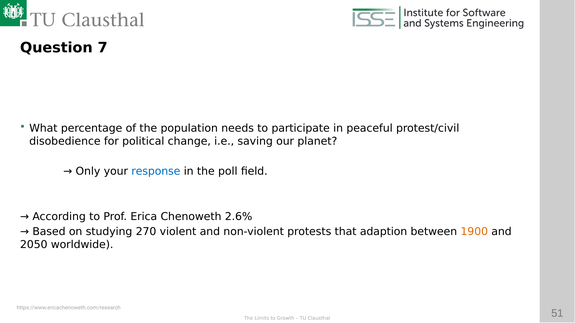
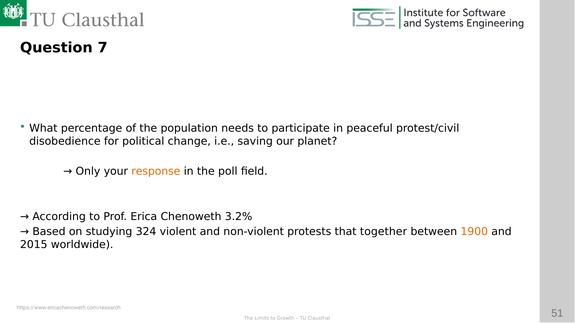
response colour: blue -> orange
2.6%: 2.6% -> 3.2%
270: 270 -> 324
adaption: adaption -> together
2050: 2050 -> 2015
